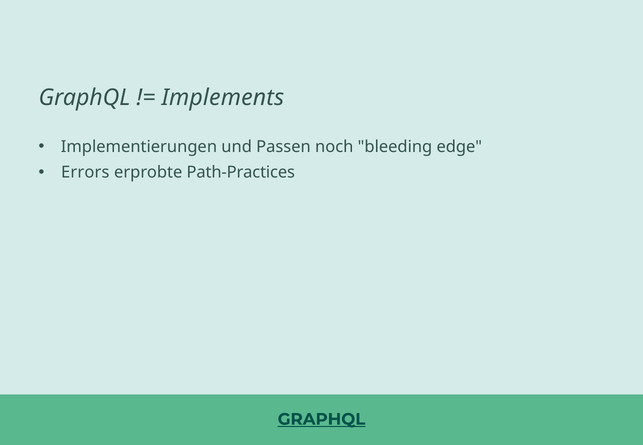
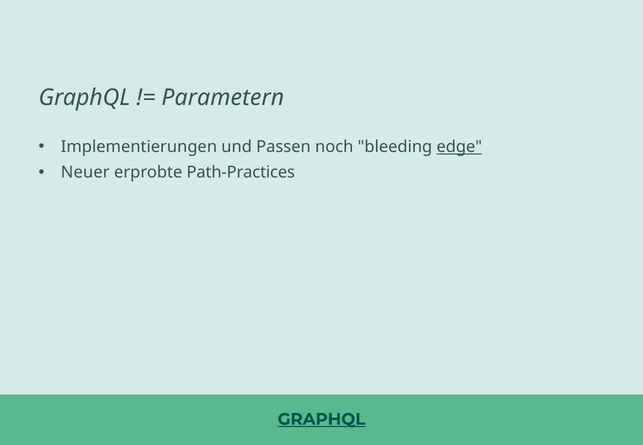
Implements: Implements -> Parametern
edge underline: none -> present
Errors: Errors -> Neuer
